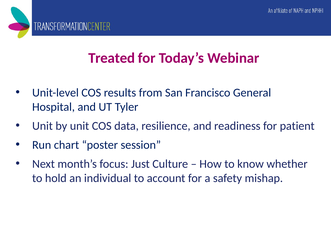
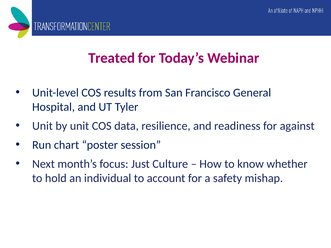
patient: patient -> against
